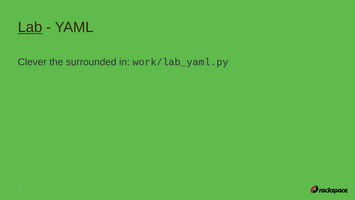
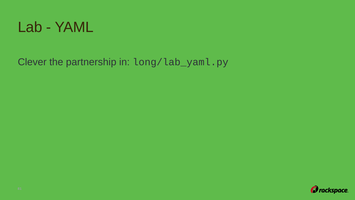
Lab underline: present -> none
surrounded: surrounded -> partnership
work/lab_yaml.py: work/lab_yaml.py -> long/lab_yaml.py
